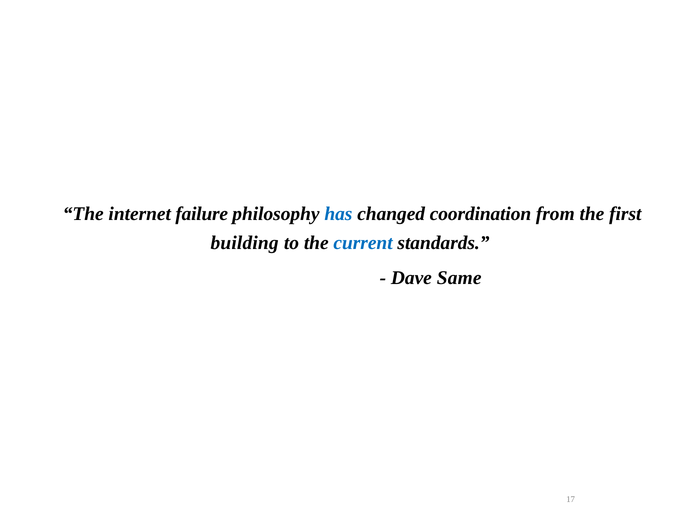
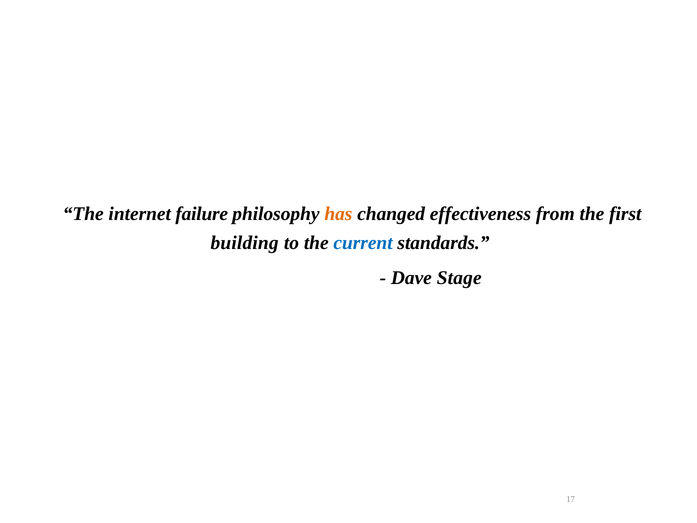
has colour: blue -> orange
coordination: coordination -> effectiveness
Same: Same -> Stage
